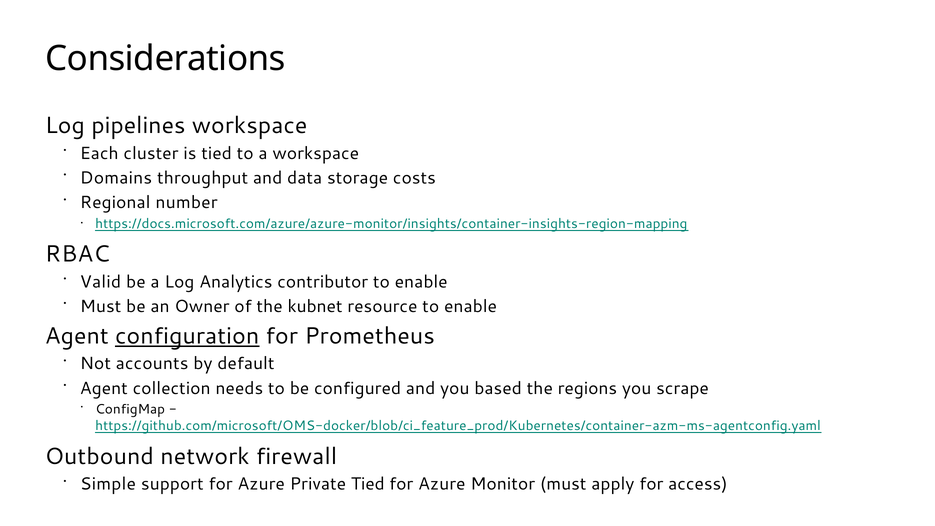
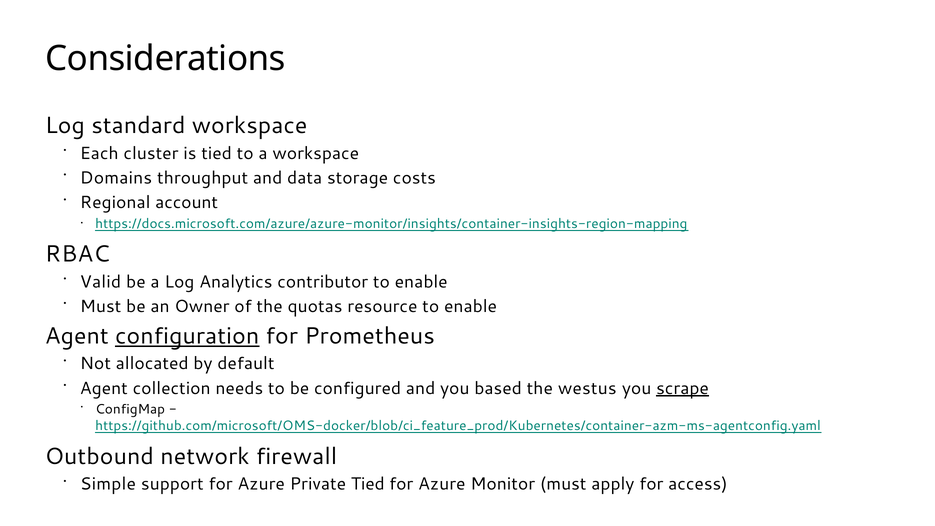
pipelines: pipelines -> standard
number: number -> account
kubnet: kubnet -> quotas
accounts: accounts -> allocated
regions: regions -> westus
scrape underline: none -> present
